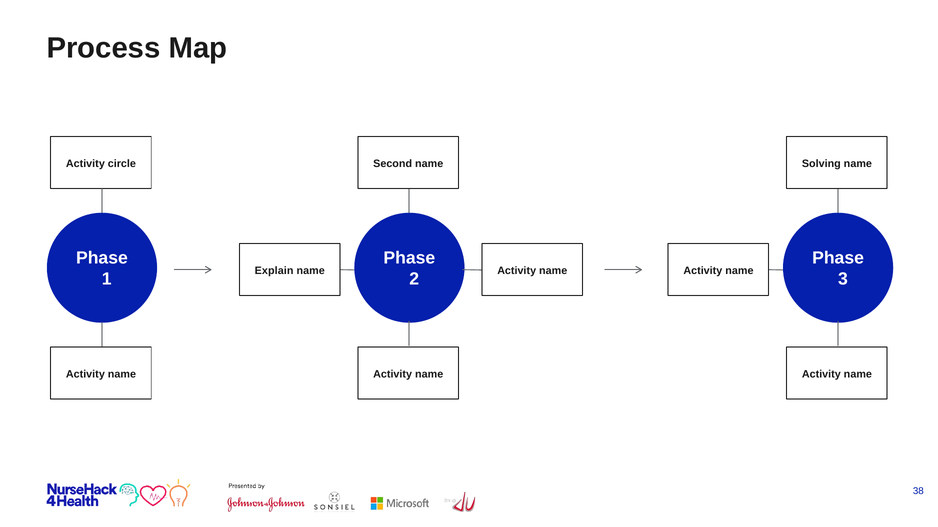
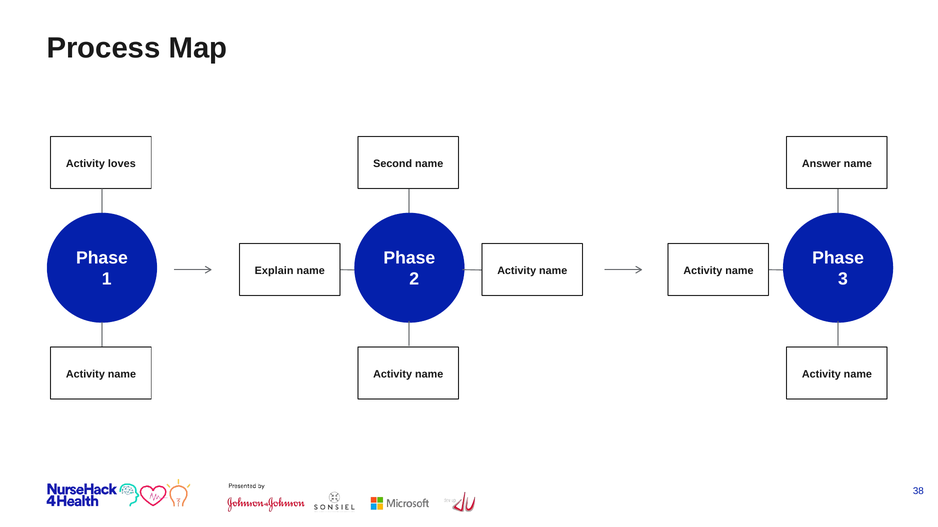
circle: circle -> loves
Solving: Solving -> Answer
